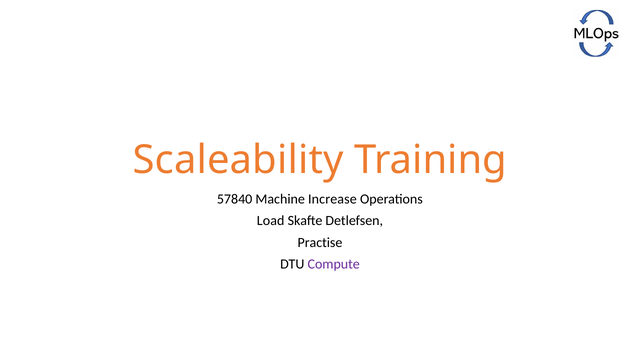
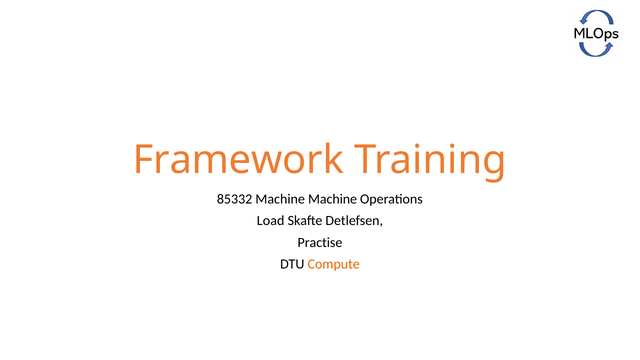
Scaleability: Scaleability -> Framework
57840: 57840 -> 85332
Machine Increase: Increase -> Machine
Compute colour: purple -> orange
